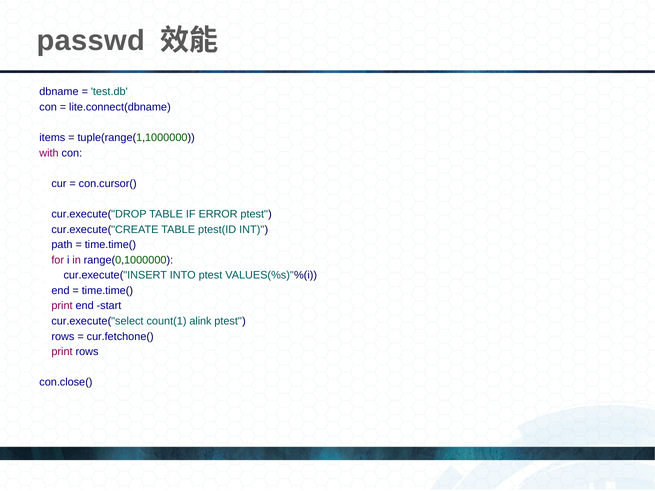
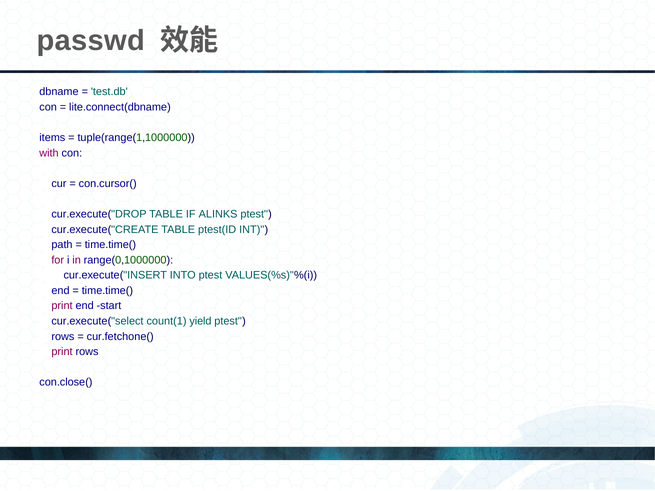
ERROR: ERROR -> ALINKS
alink: alink -> yield
